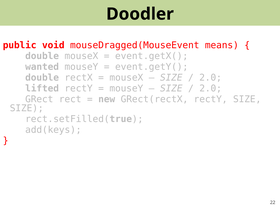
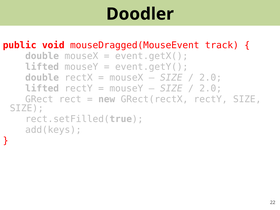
means: means -> track
wanted at (42, 67): wanted -> lifted
